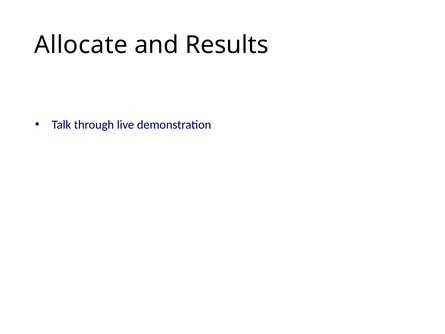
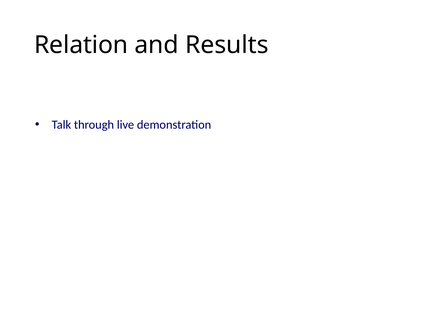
Allocate: Allocate -> Relation
